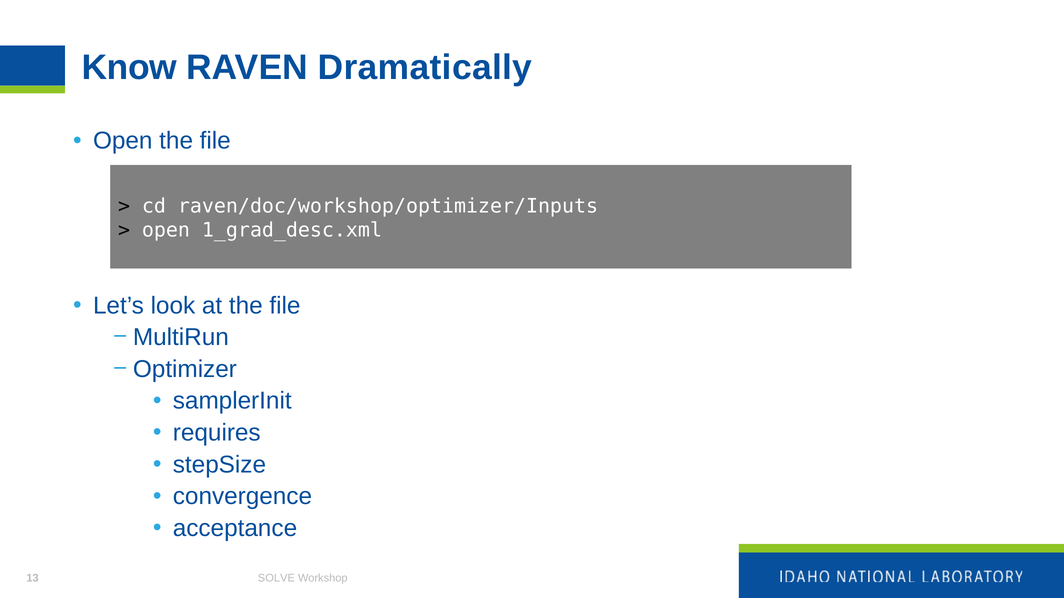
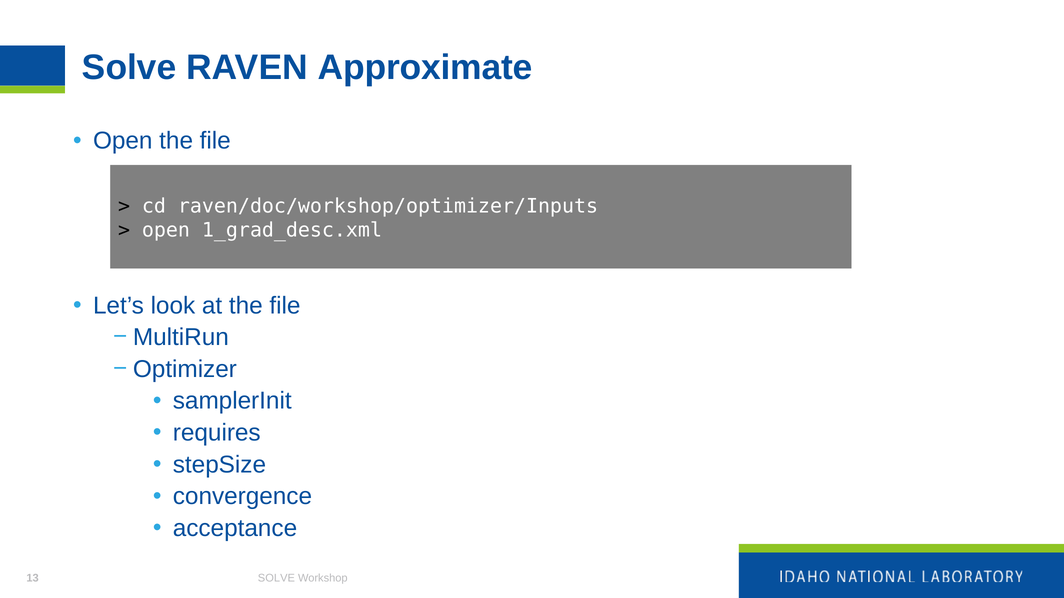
Know at (129, 68): Know -> Solve
Dramatically: Dramatically -> Approximate
